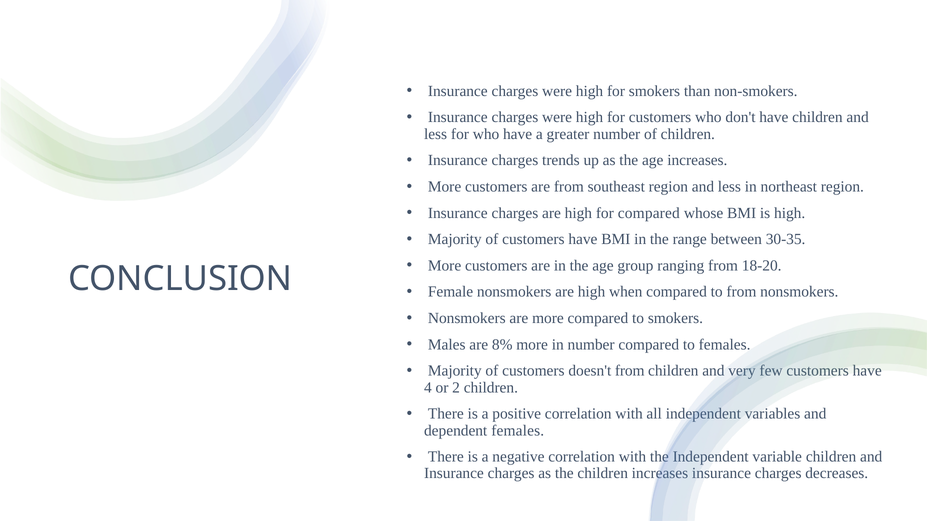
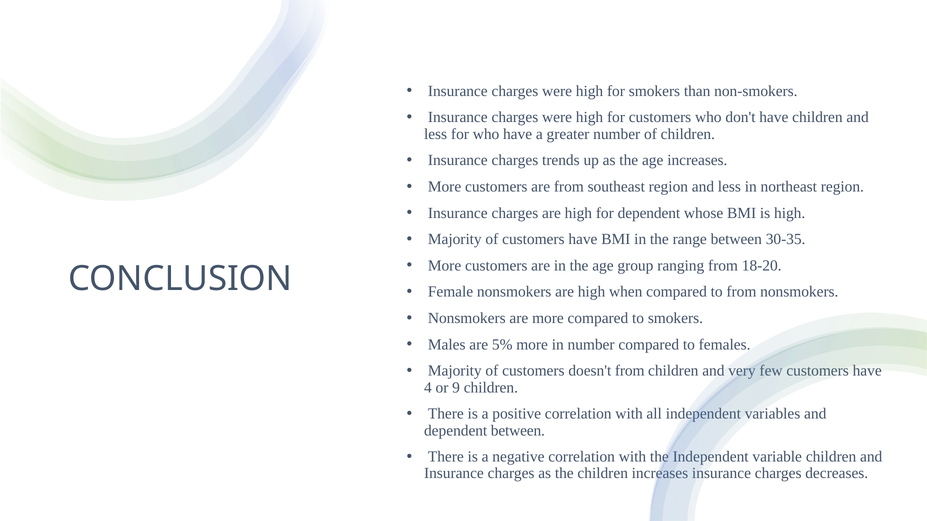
for compared: compared -> dependent
8%: 8% -> 5%
2: 2 -> 9
dependent females: females -> between
